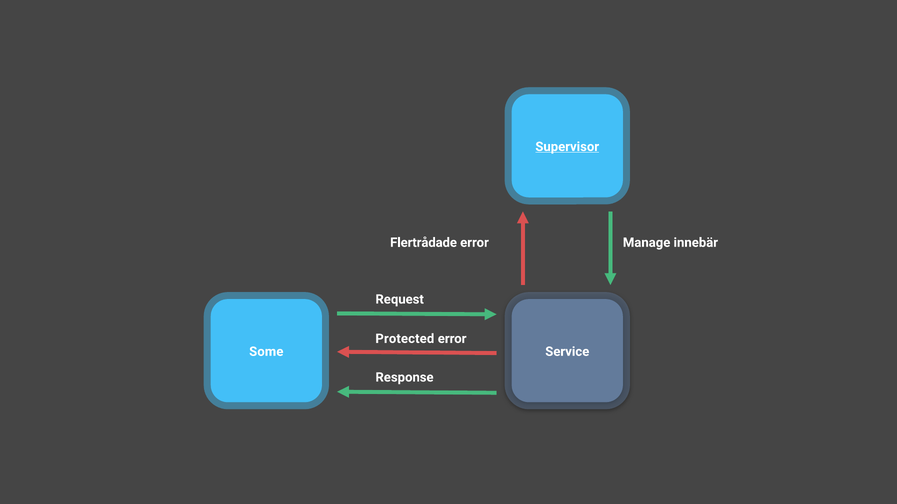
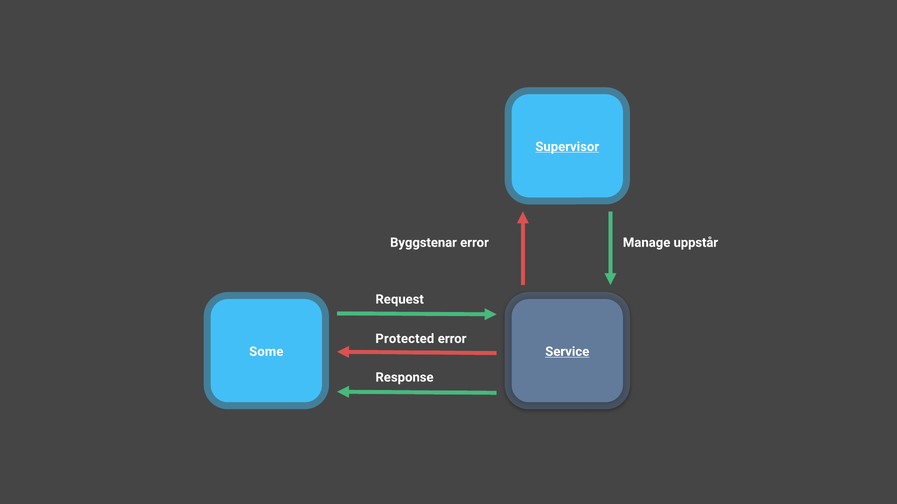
Flertrådade: Flertrådade -> Byggstenar
innebär: innebär -> uppstår
Service underline: none -> present
